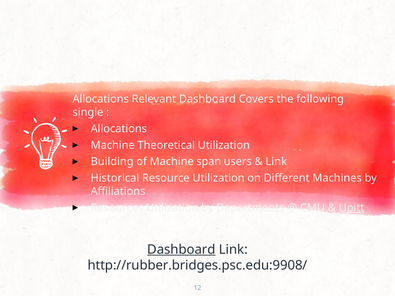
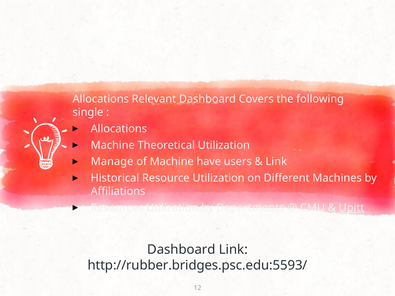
Building: Building -> Manage
span: span -> have
Dashboard at (181, 250) underline: present -> none
http://rubber.bridges.psc.edu:9908/: http://rubber.bridges.psc.edu:9908/ -> http://rubber.bridges.psc.edu:5593/
